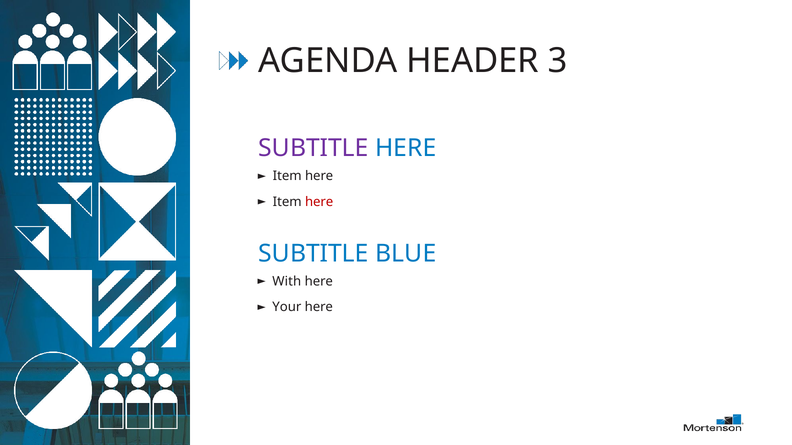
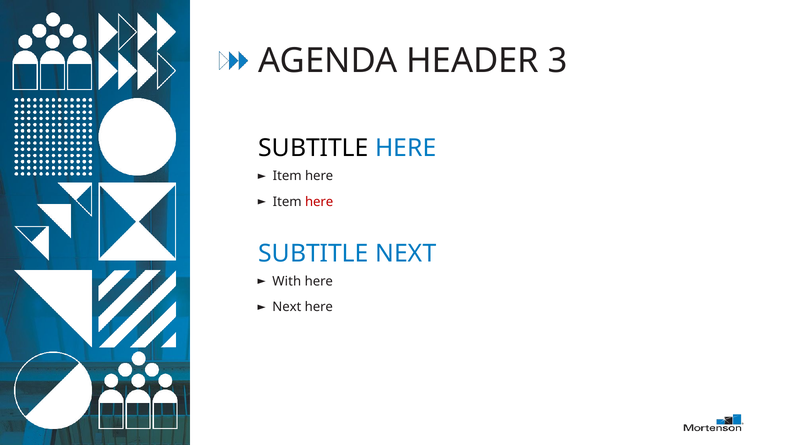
SUBTITLE at (314, 148) colour: purple -> black
SUBTITLE BLUE: BLUE -> NEXT
Your at (287, 307): Your -> Next
